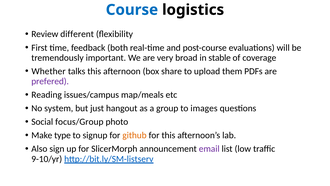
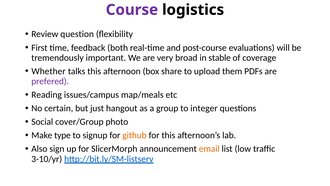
Course colour: blue -> purple
different: different -> question
system: system -> certain
images: images -> integer
focus/Group: focus/Group -> cover/Group
email colour: purple -> orange
9-10/yr: 9-10/yr -> 3-10/yr
